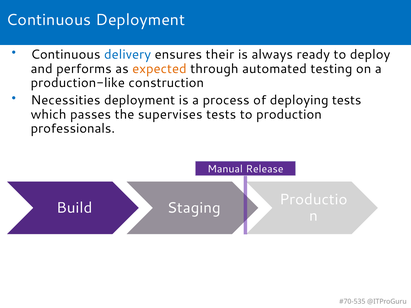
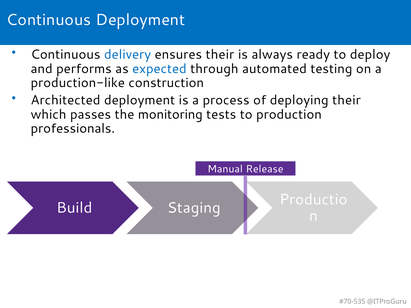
expected colour: orange -> blue
Necessities: Necessities -> Architected
deploying tests: tests -> their
supervises: supervises -> monitoring
